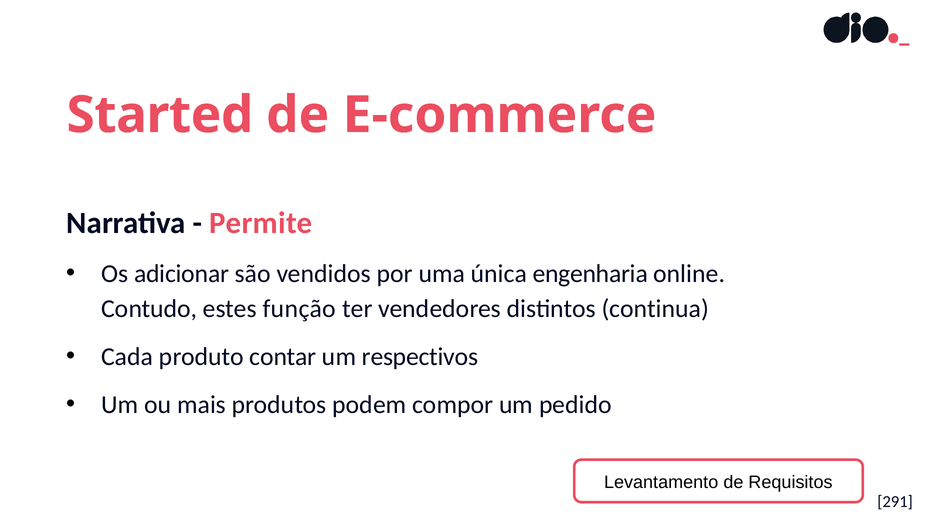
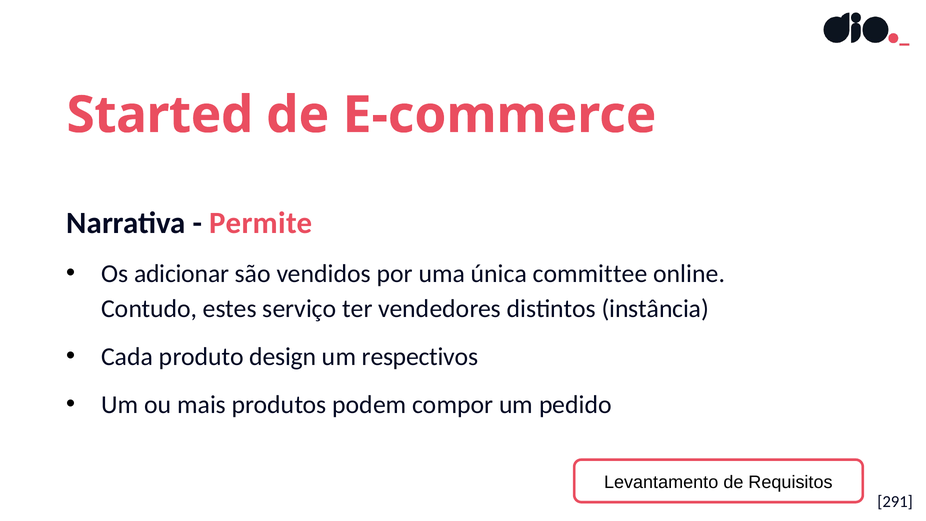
engenharia: engenharia -> committee
função: função -> serviço
continua: continua -> instância
contar: contar -> design
